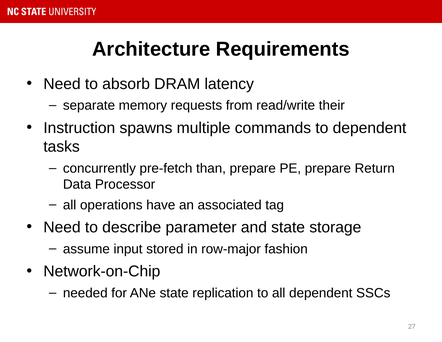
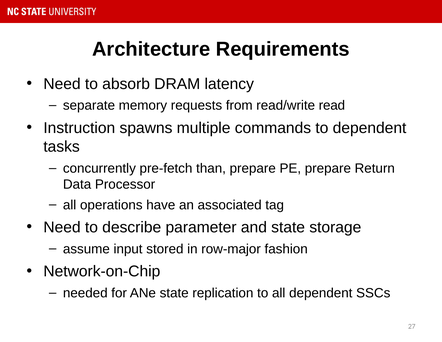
their: their -> read
